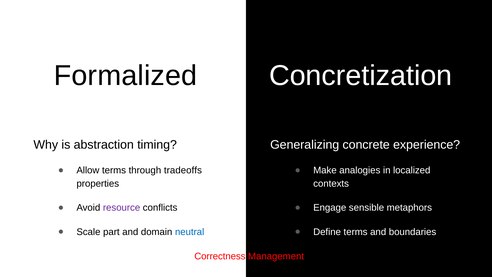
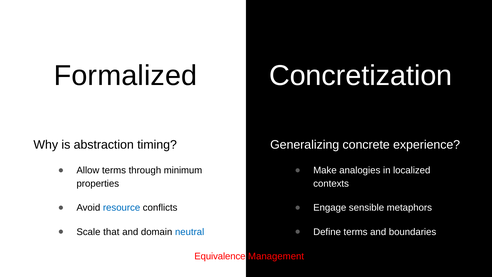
tradeoffs: tradeoffs -> minimum
resource at (122, 208) colour: purple -> blue
part: part -> that
Correctness: Correctness -> Equivalence
